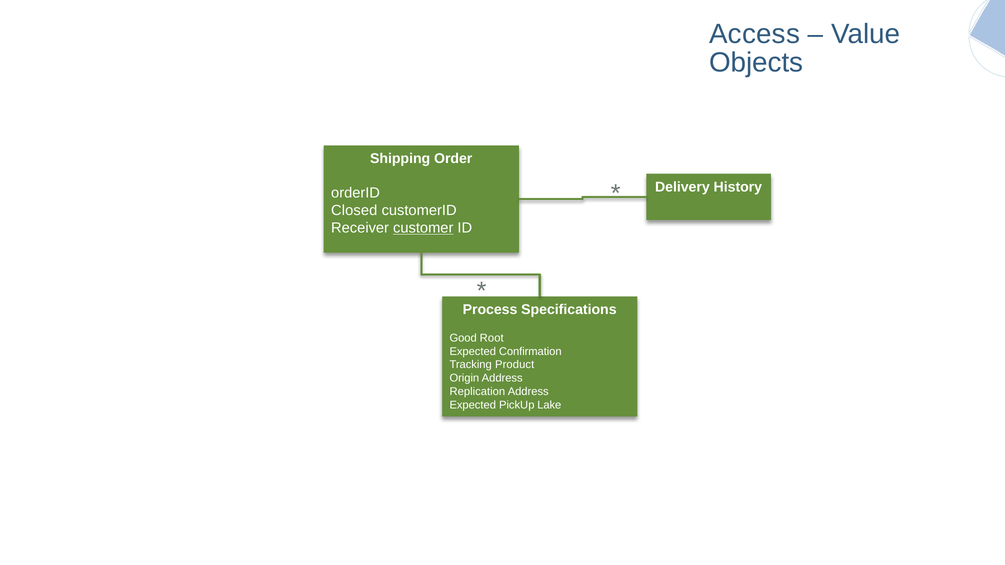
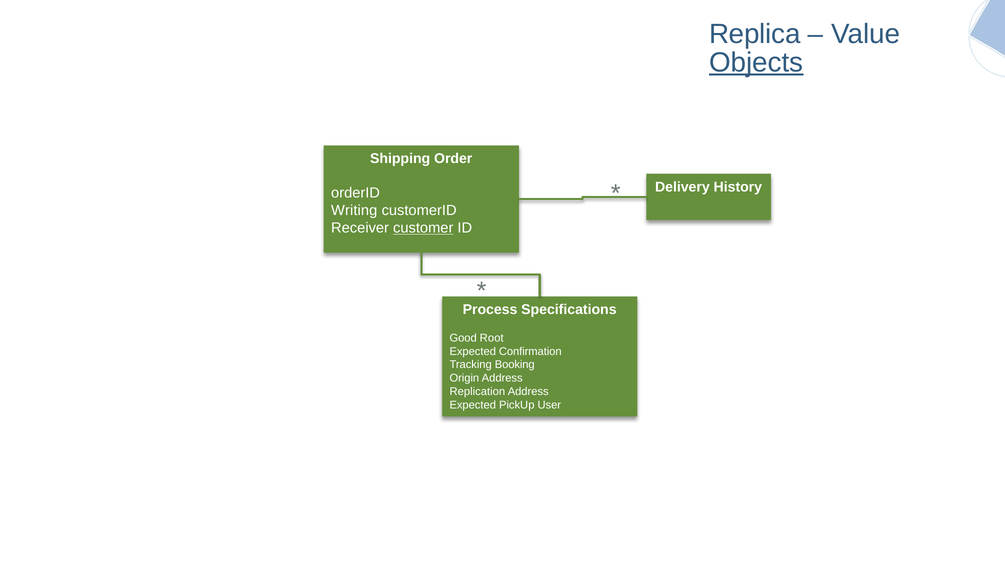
Access: Access -> Replica
Objects underline: none -> present
Closed: Closed -> Writing
Product: Product -> Booking
Lake: Lake -> User
